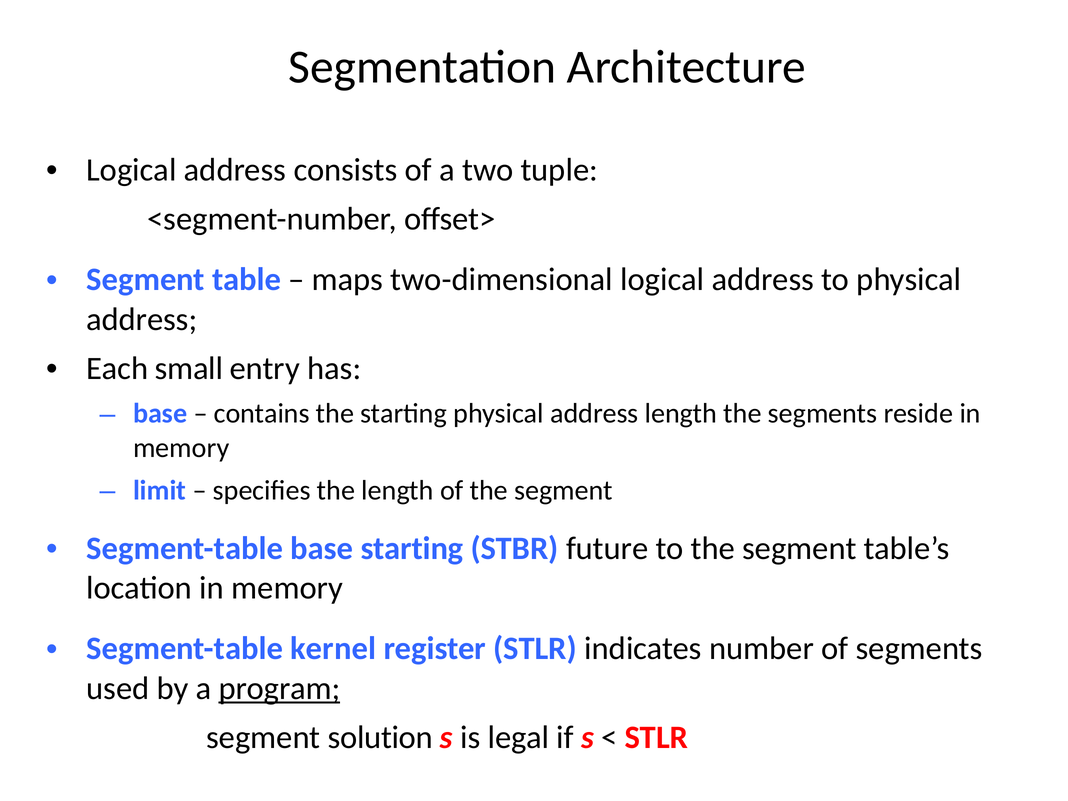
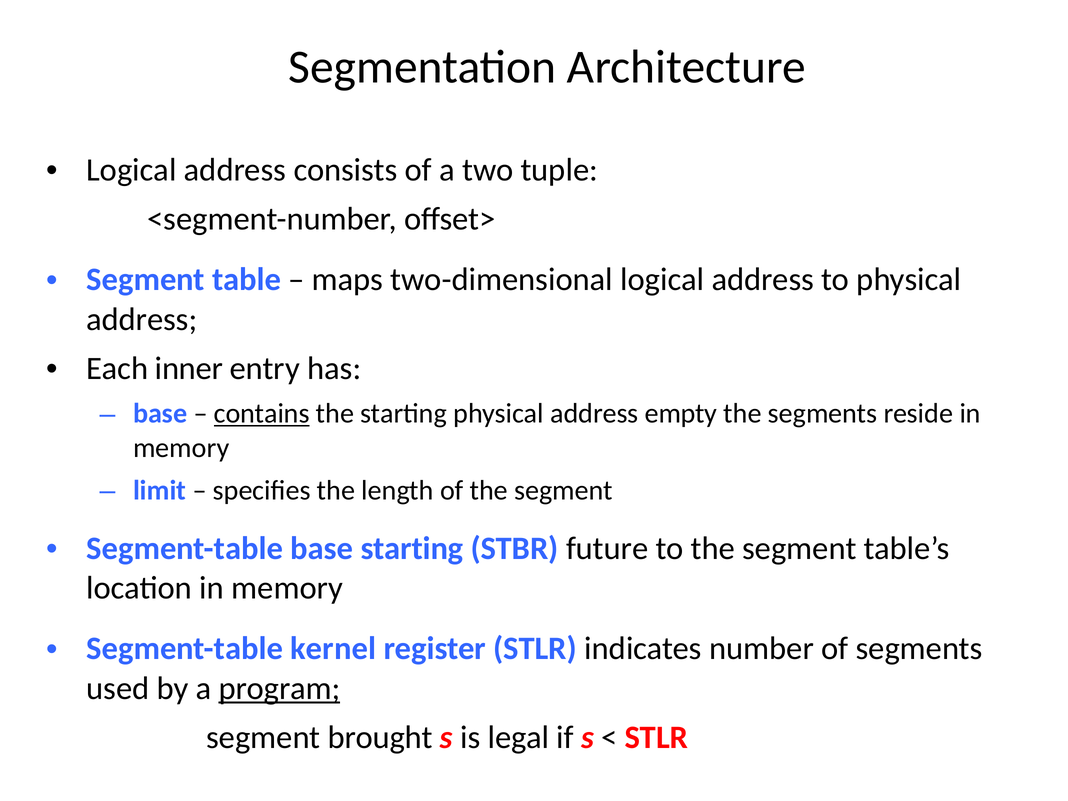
small: small -> inner
contains underline: none -> present
address length: length -> empty
solution: solution -> brought
